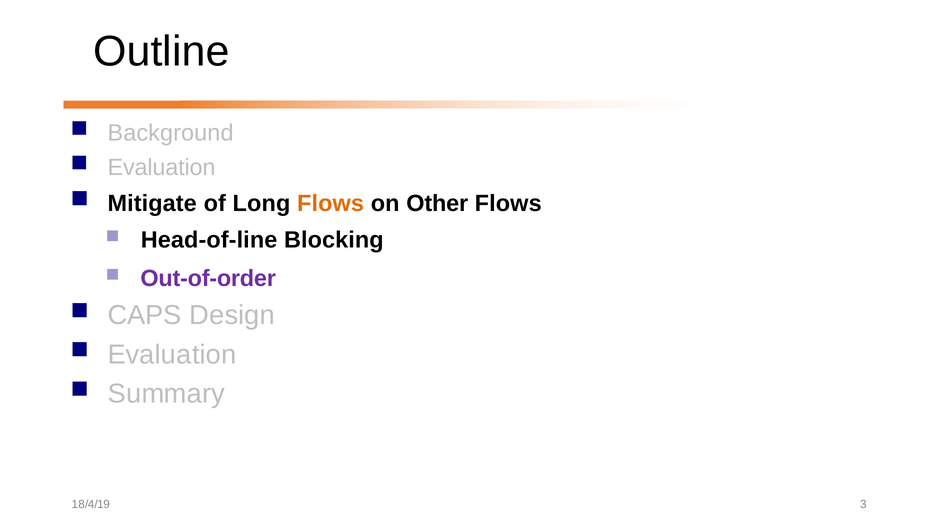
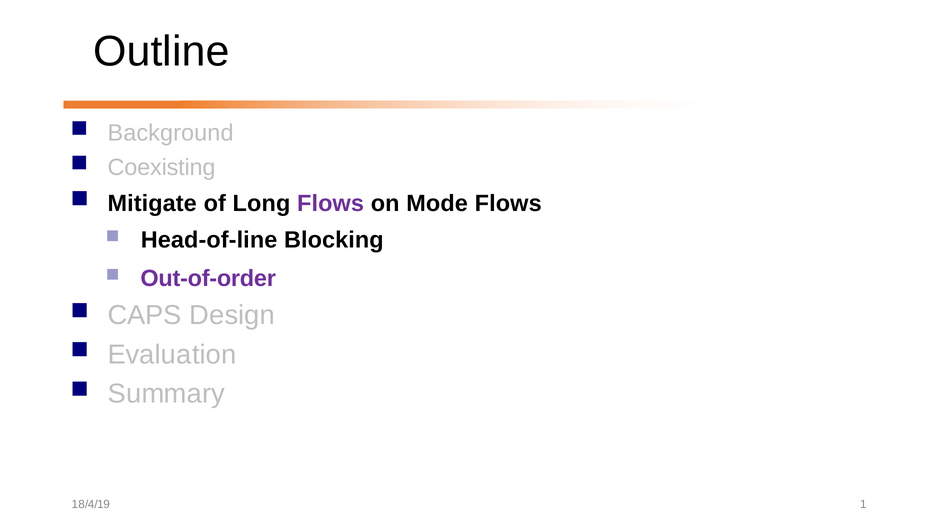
Evaluation at (162, 167): Evaluation -> Coexisting
Flows at (331, 204) colour: orange -> purple
Other: Other -> Mode
3: 3 -> 1
